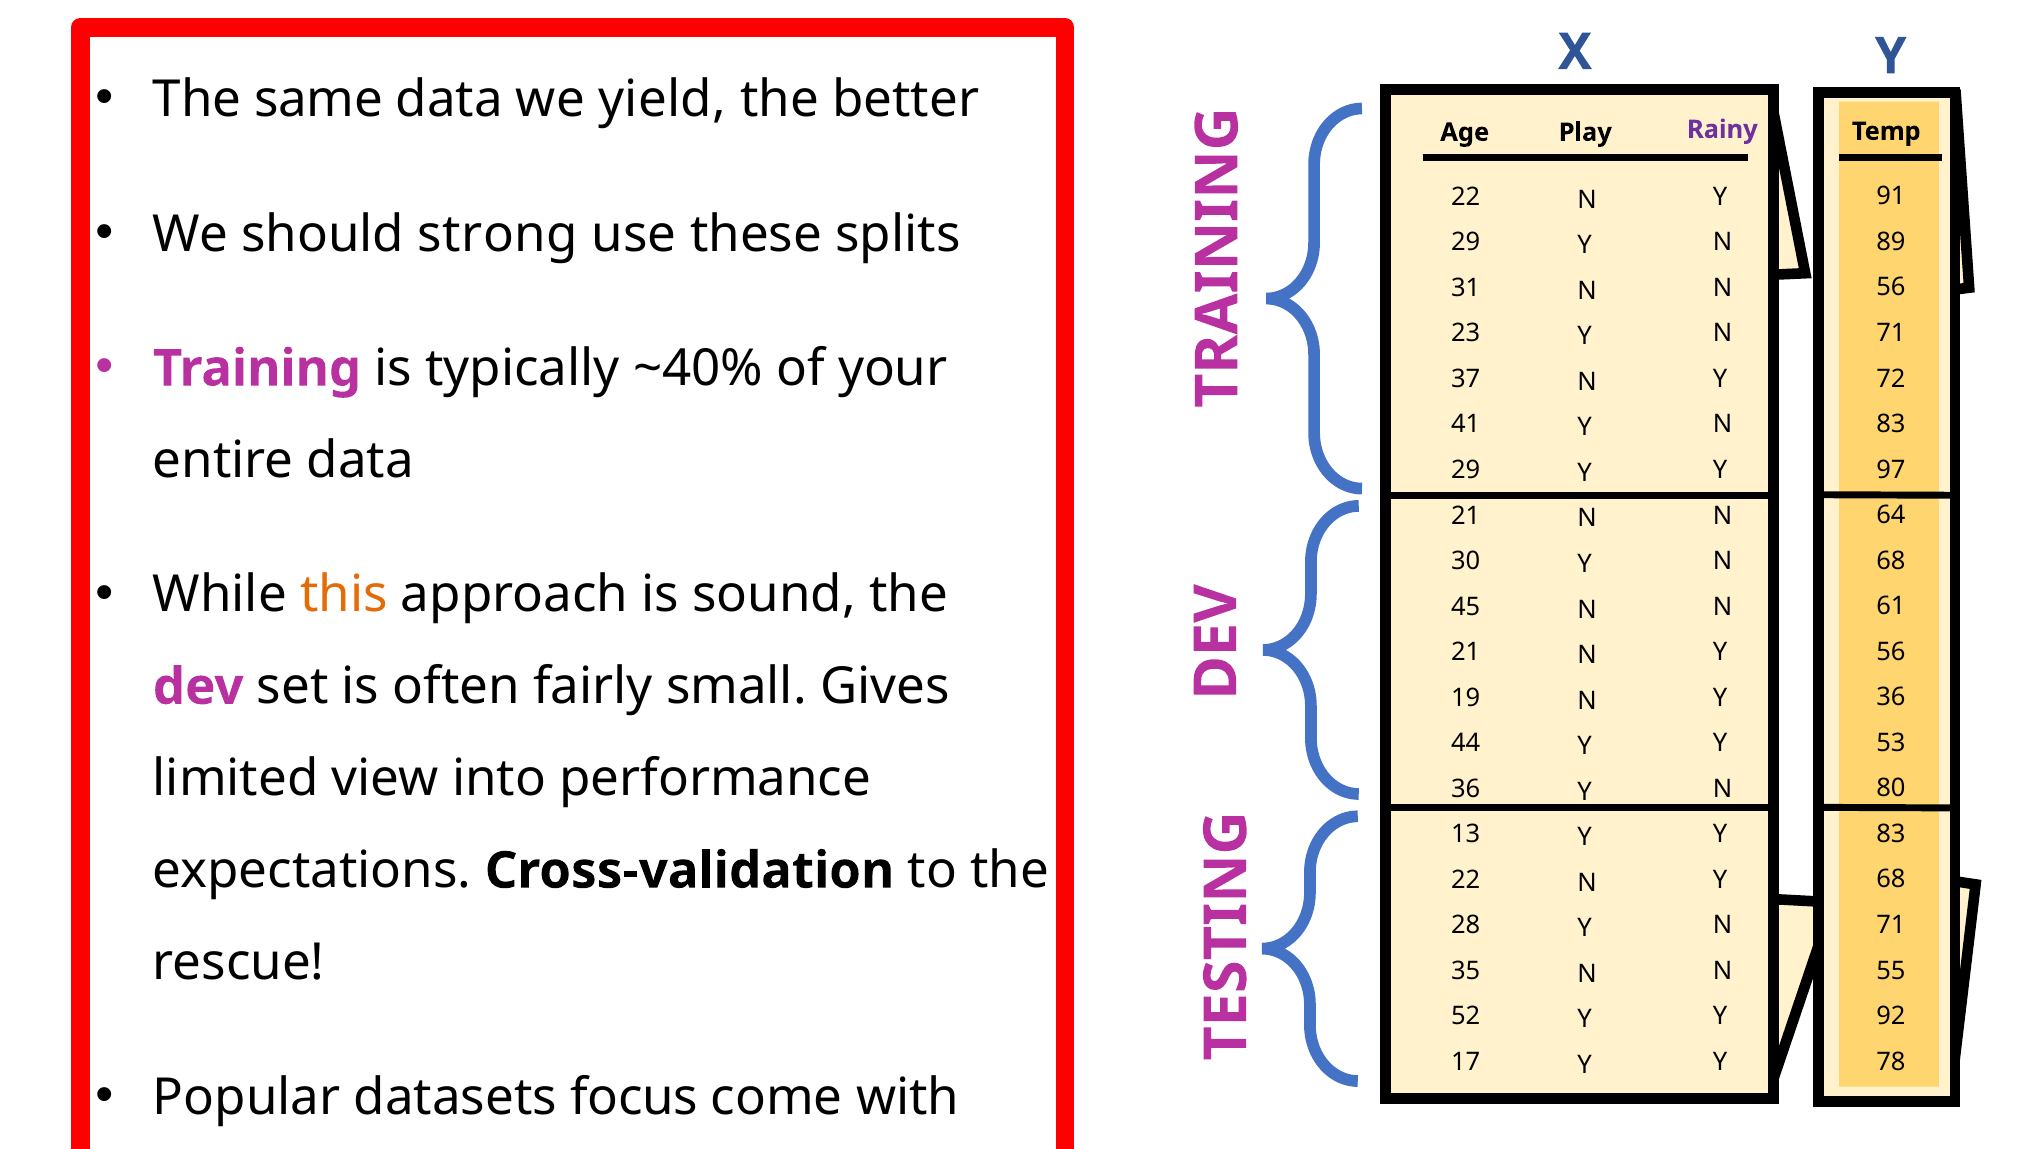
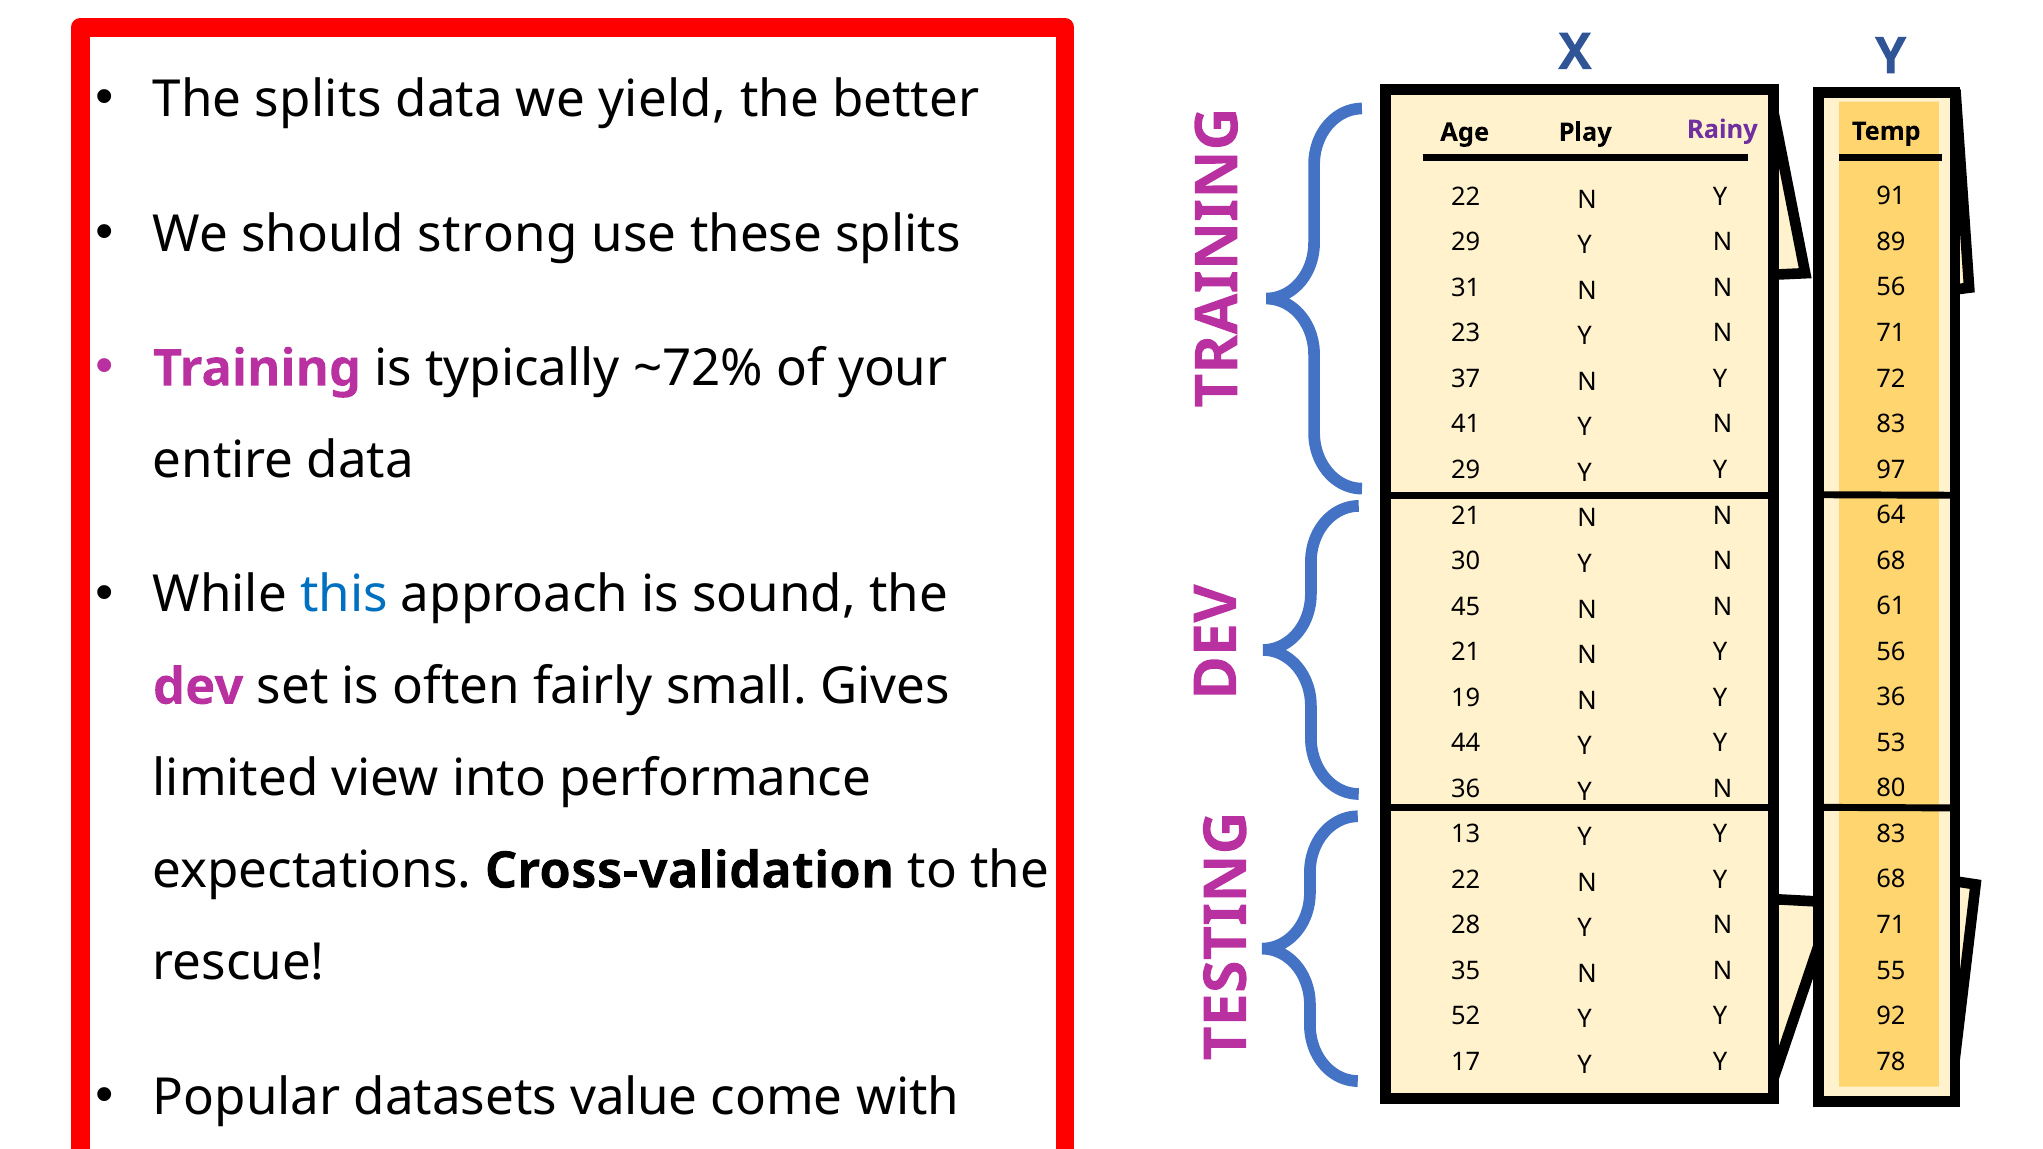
The same: same -> splits
~40%: ~40% -> ~72%
this colour: orange -> blue
focus: focus -> value
